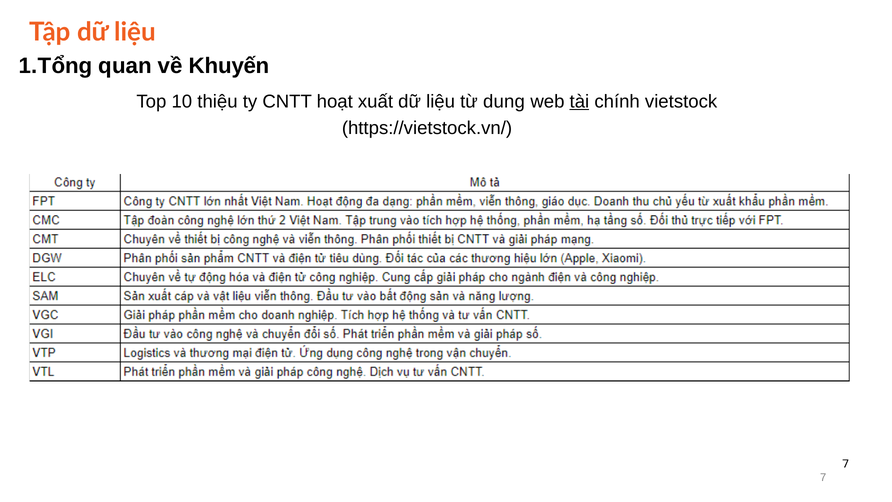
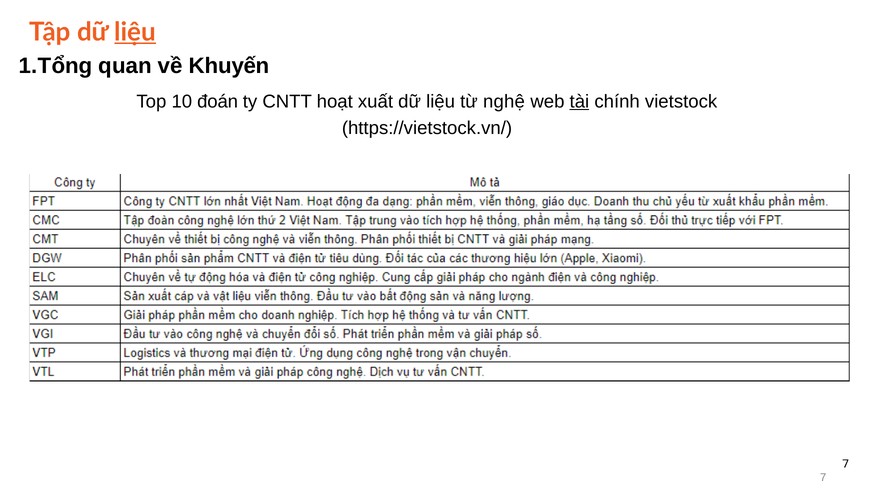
liệu at (135, 32) underline: none -> present
thiệu: thiệu -> đoán
dung: dung -> nghệ
